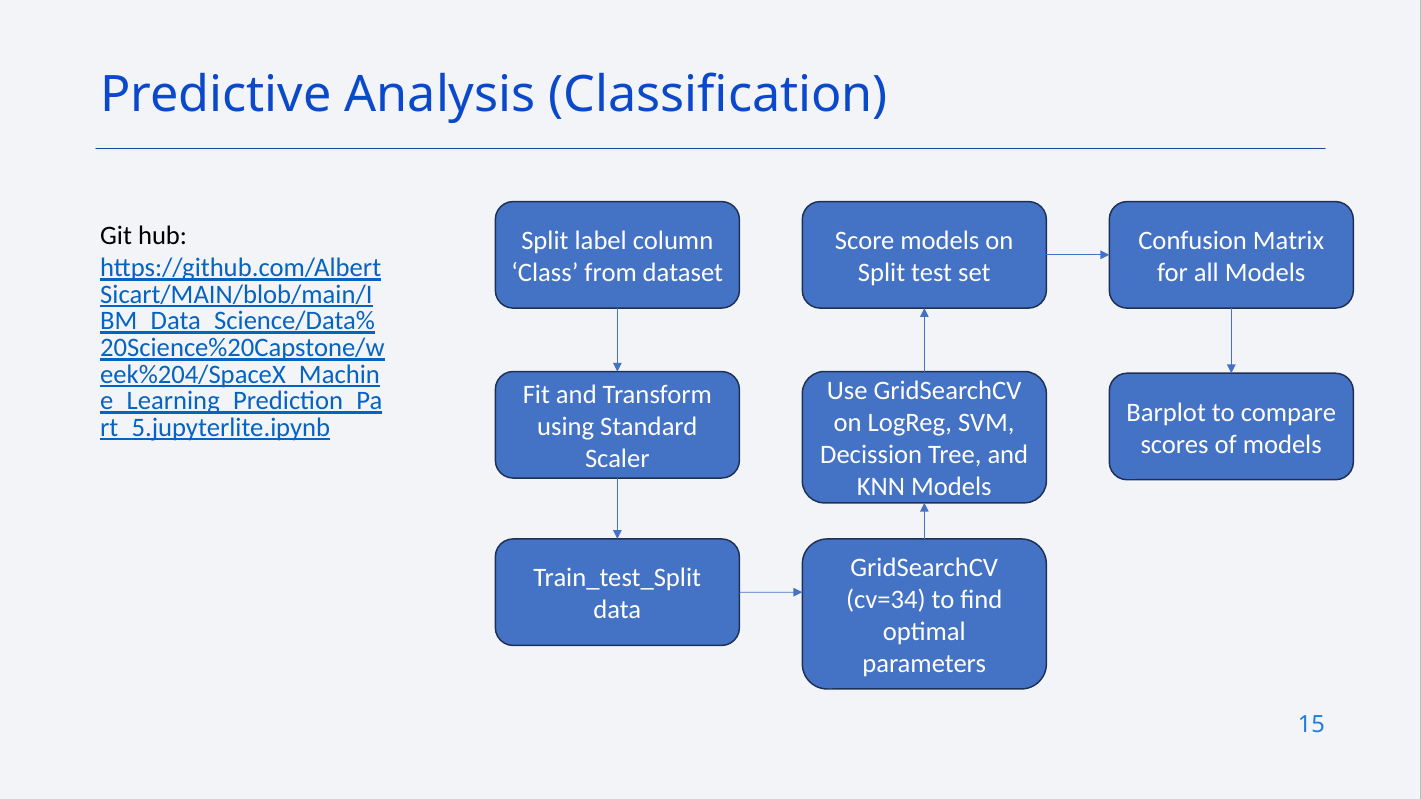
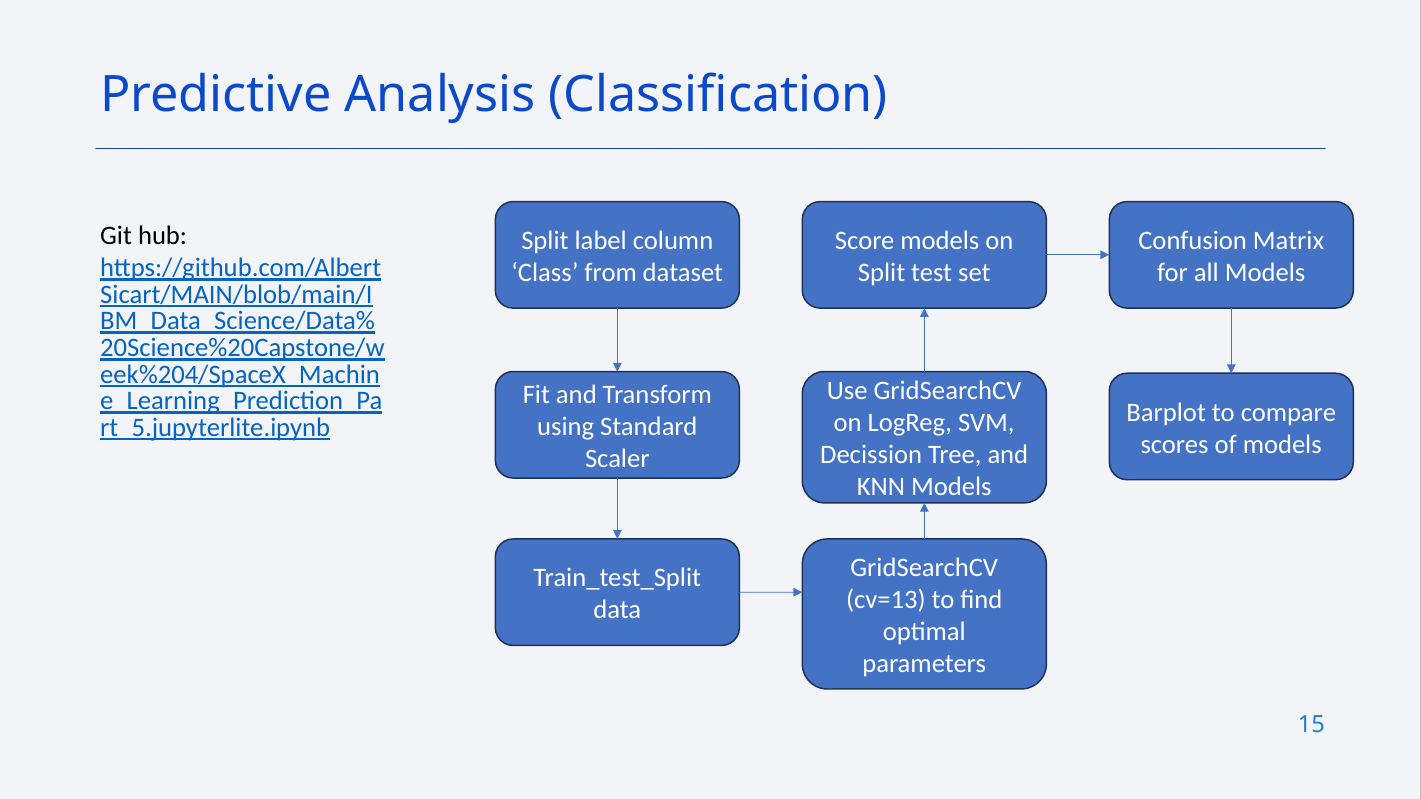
cv=34: cv=34 -> cv=13
